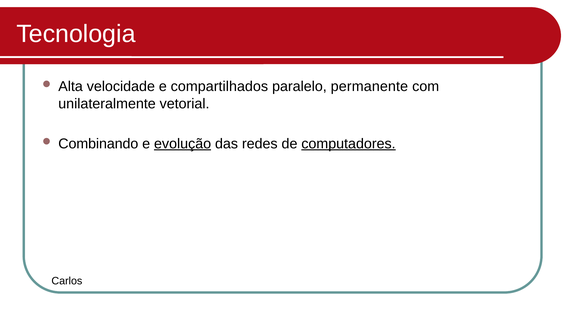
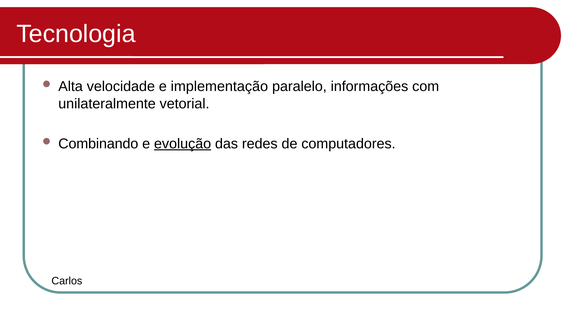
compartilhados: compartilhados -> implementação
permanente: permanente -> informações
computadores underline: present -> none
